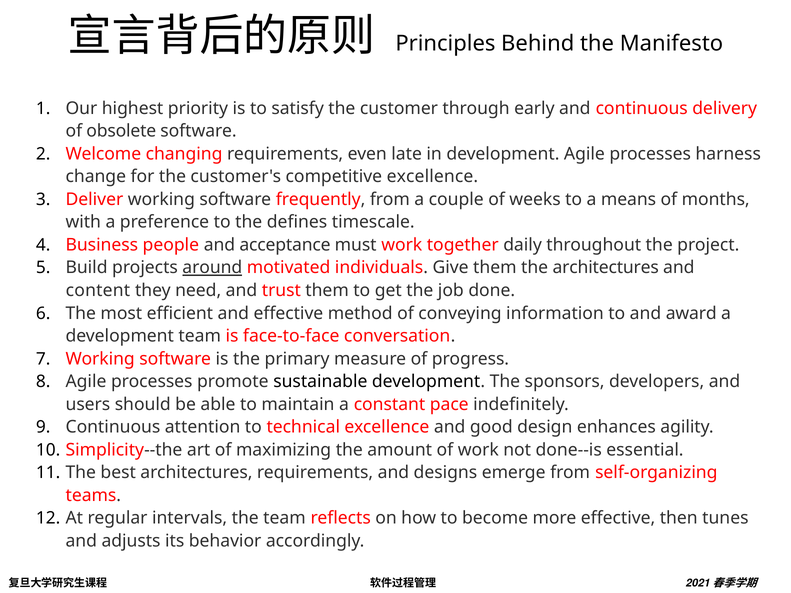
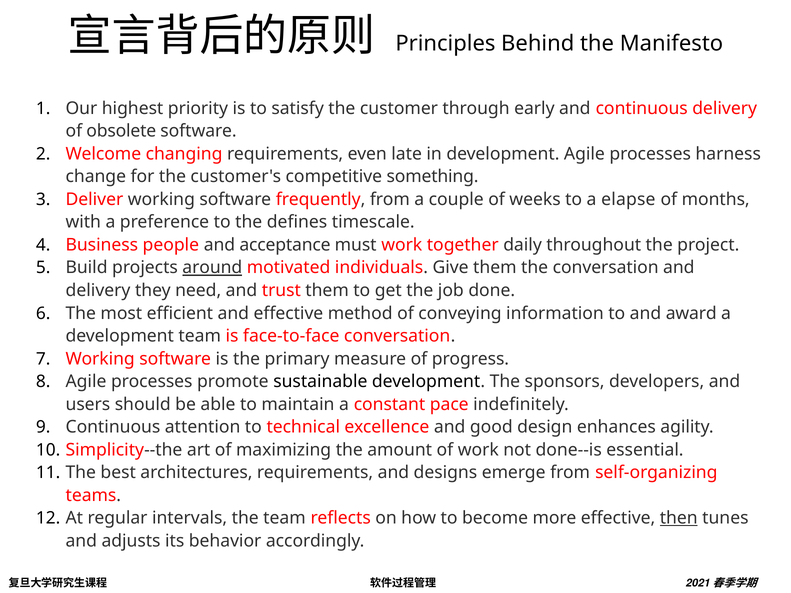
competitive excellence: excellence -> something
means: means -> elapse
the architectures: architectures -> conversation
content at (98, 291): content -> delivery
then underline: none -> present
